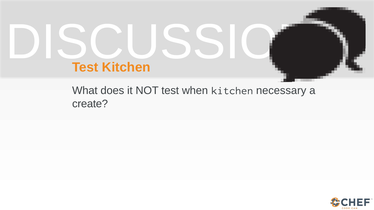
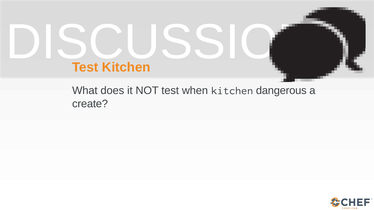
necessary: necessary -> dangerous
